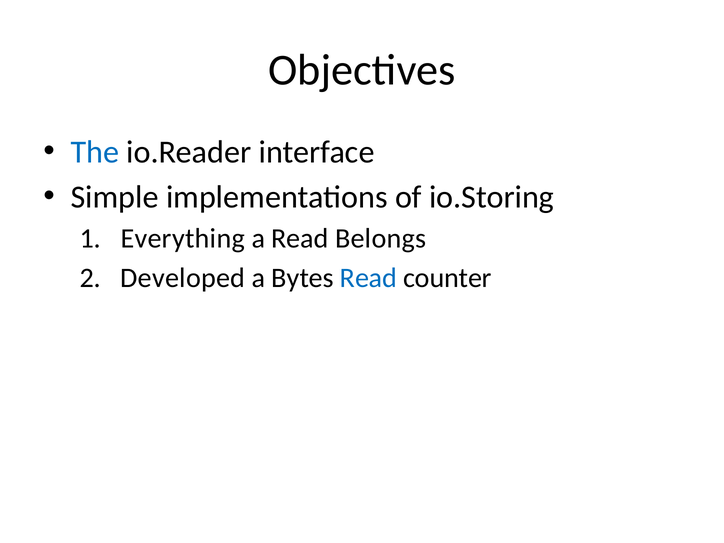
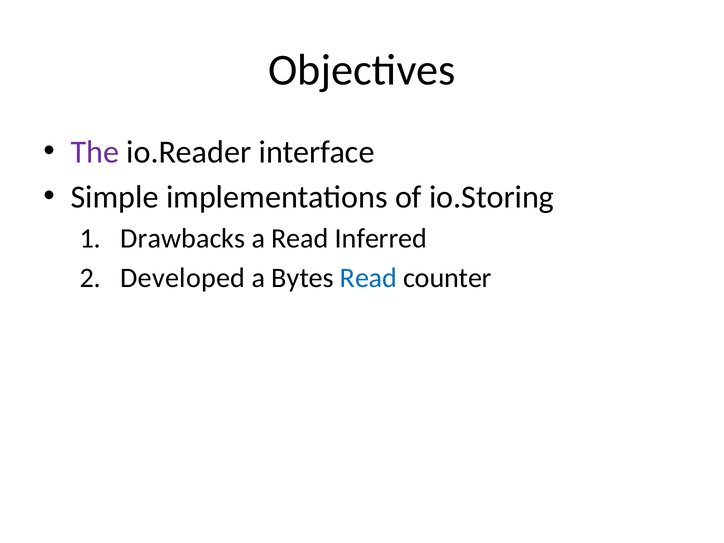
The colour: blue -> purple
Everything: Everything -> Drawbacks
Belongs: Belongs -> Inferred
